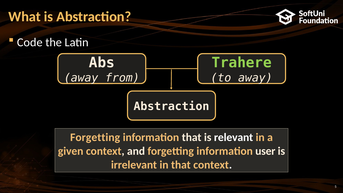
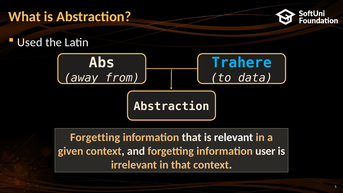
Code: Code -> Used
Trahere colour: light green -> light blue
to away: away -> data
